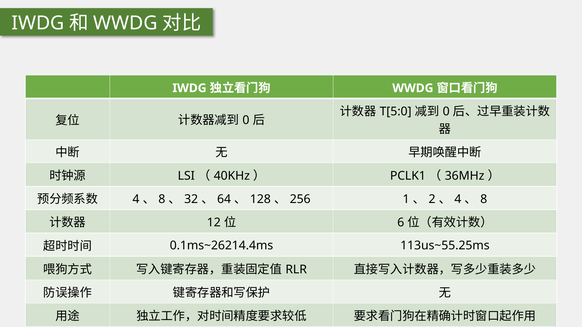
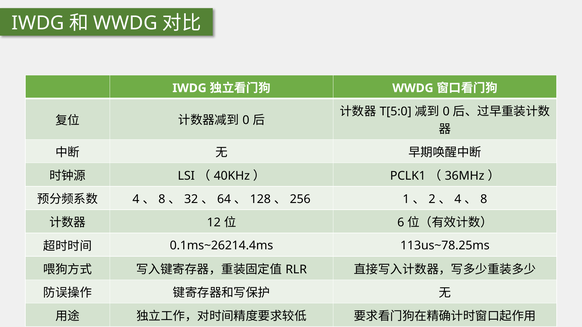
113us~55.25ms: 113us~55.25ms -> 113us~78.25ms
